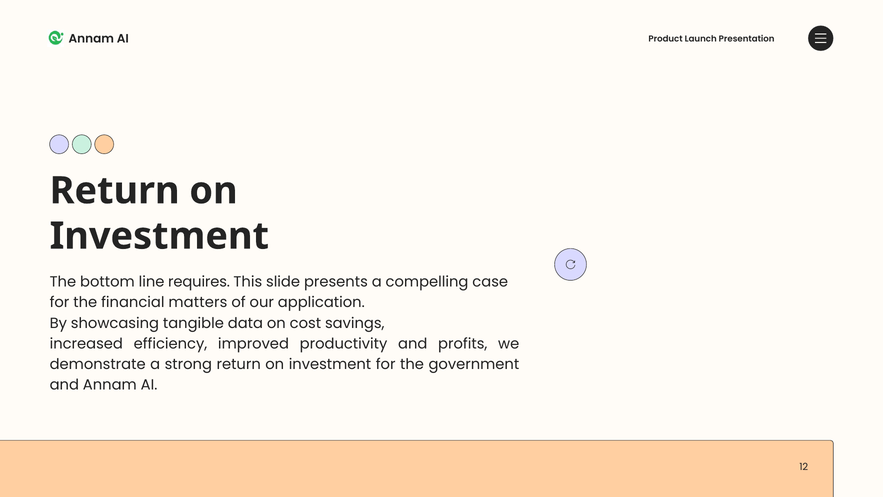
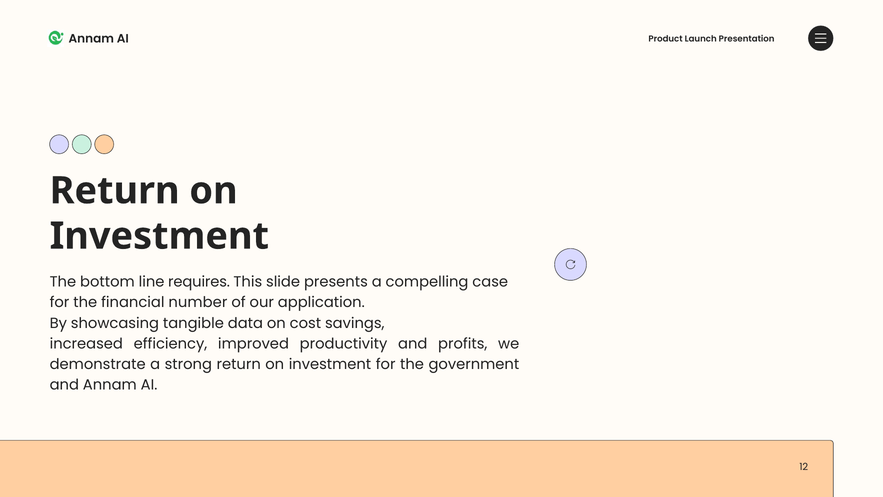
matters: matters -> number
